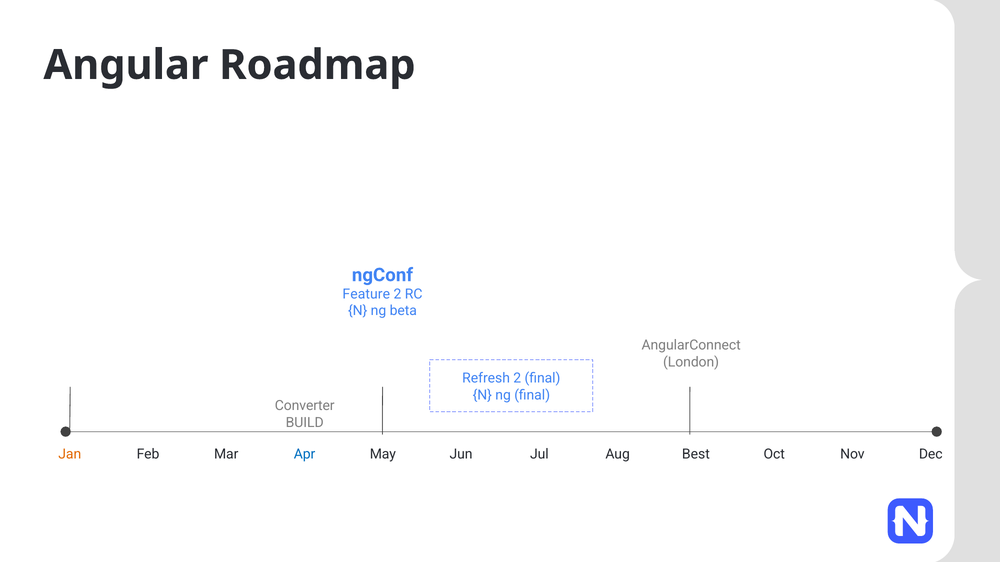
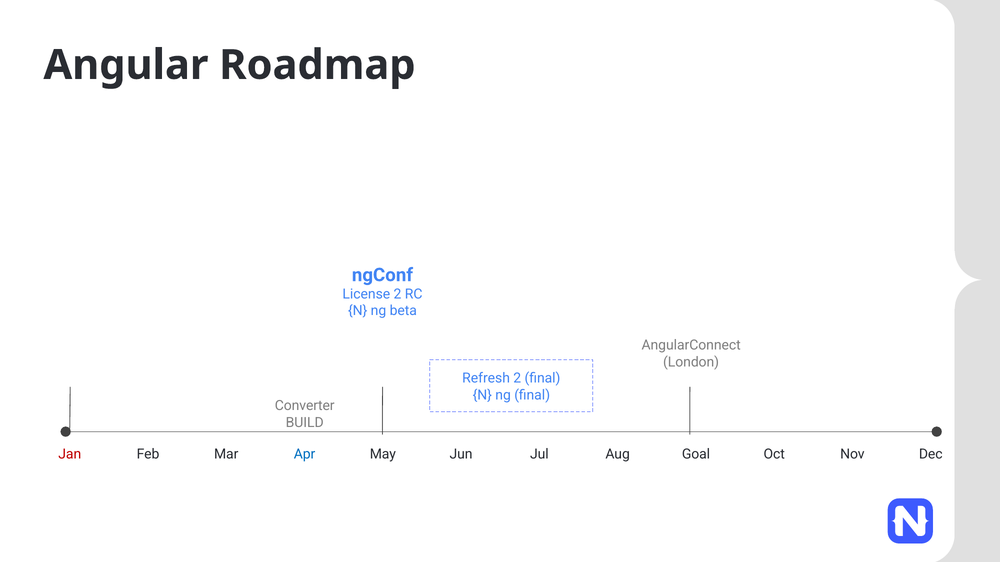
Feature: Feature -> License
Jan colour: orange -> red
Best: Best -> Goal
